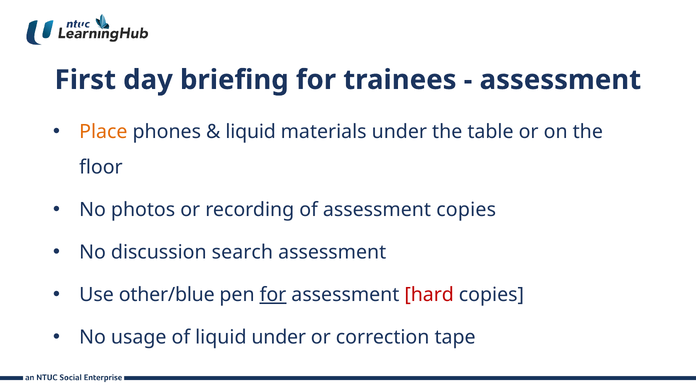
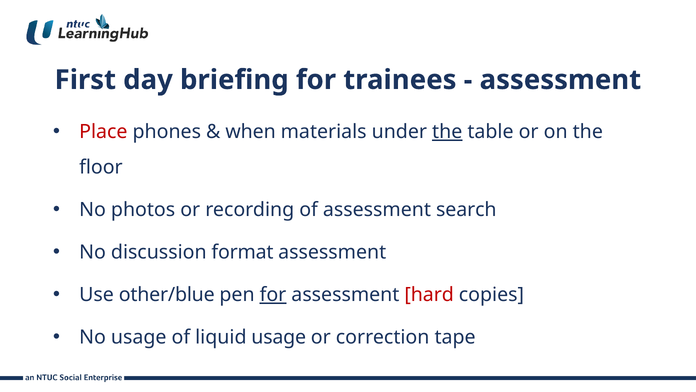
Place colour: orange -> red
liquid at (251, 132): liquid -> when
the at (447, 132) underline: none -> present
assessment copies: copies -> search
search: search -> format
liquid under: under -> usage
